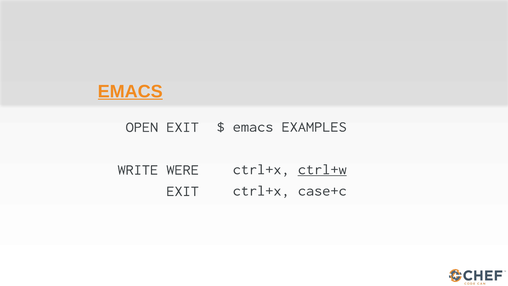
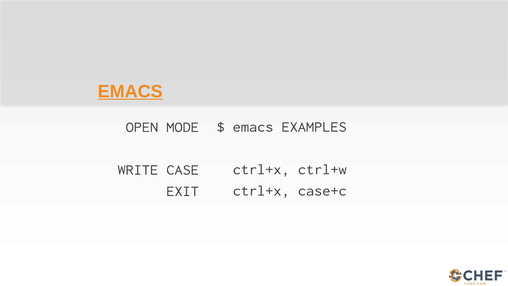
OPEN EXIT: EXIT -> MODE
ctrl+w underline: present -> none
WERE: WERE -> CASE
